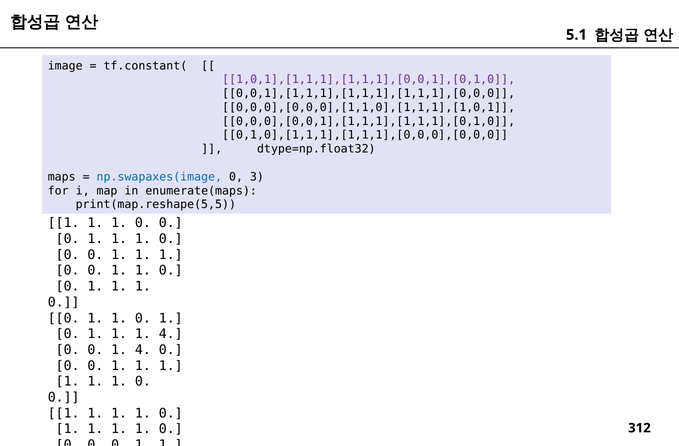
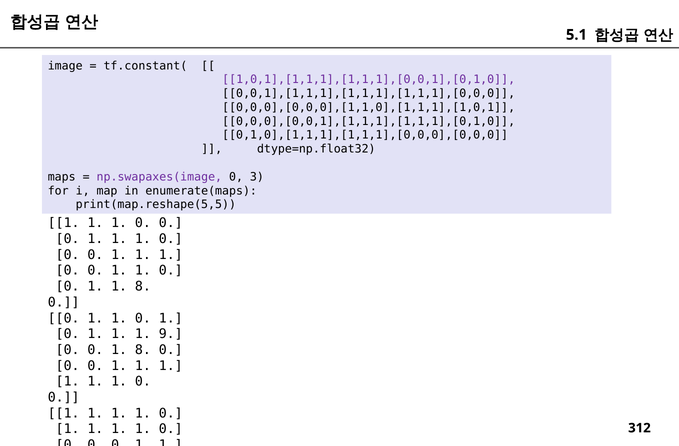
np.swapaxes(image colour: blue -> purple
1 at (143, 286): 1 -> 8
1 1 4: 4 -> 9
0 1 4: 4 -> 8
